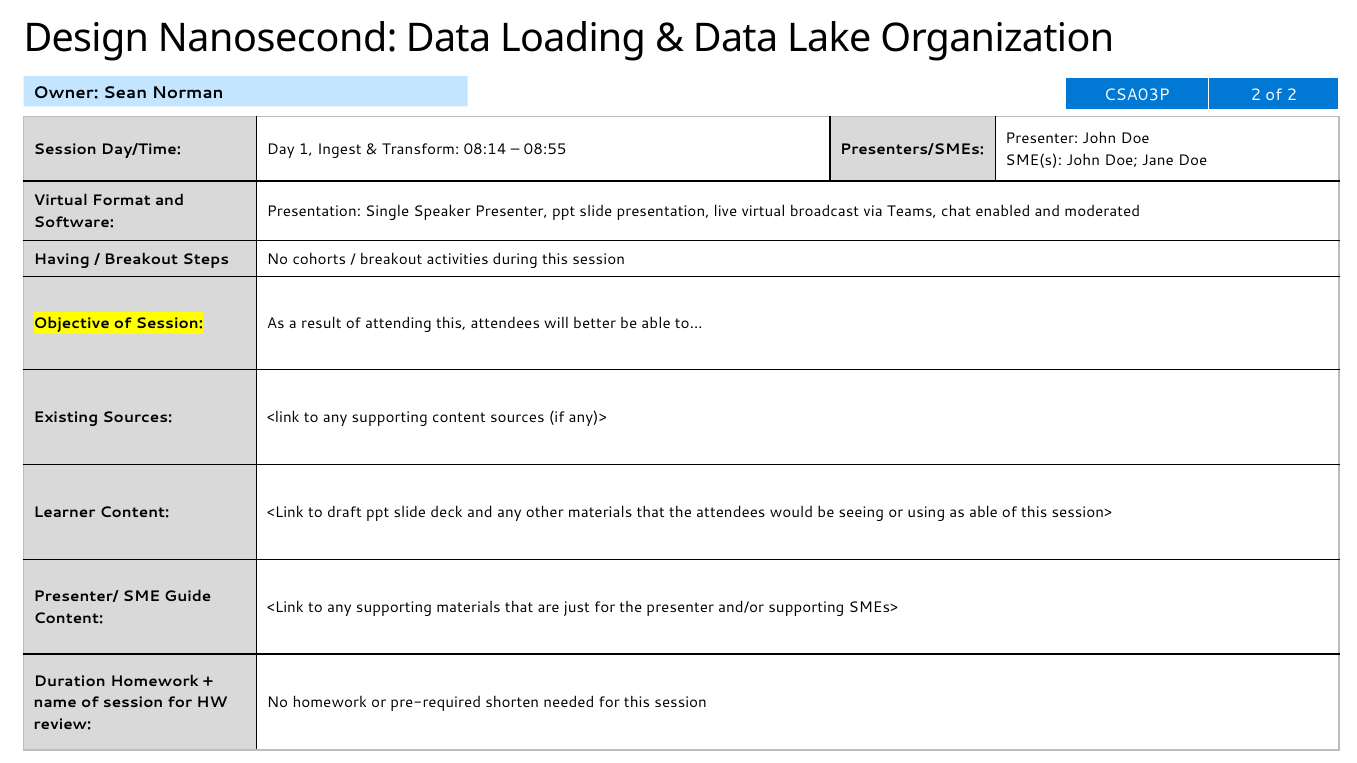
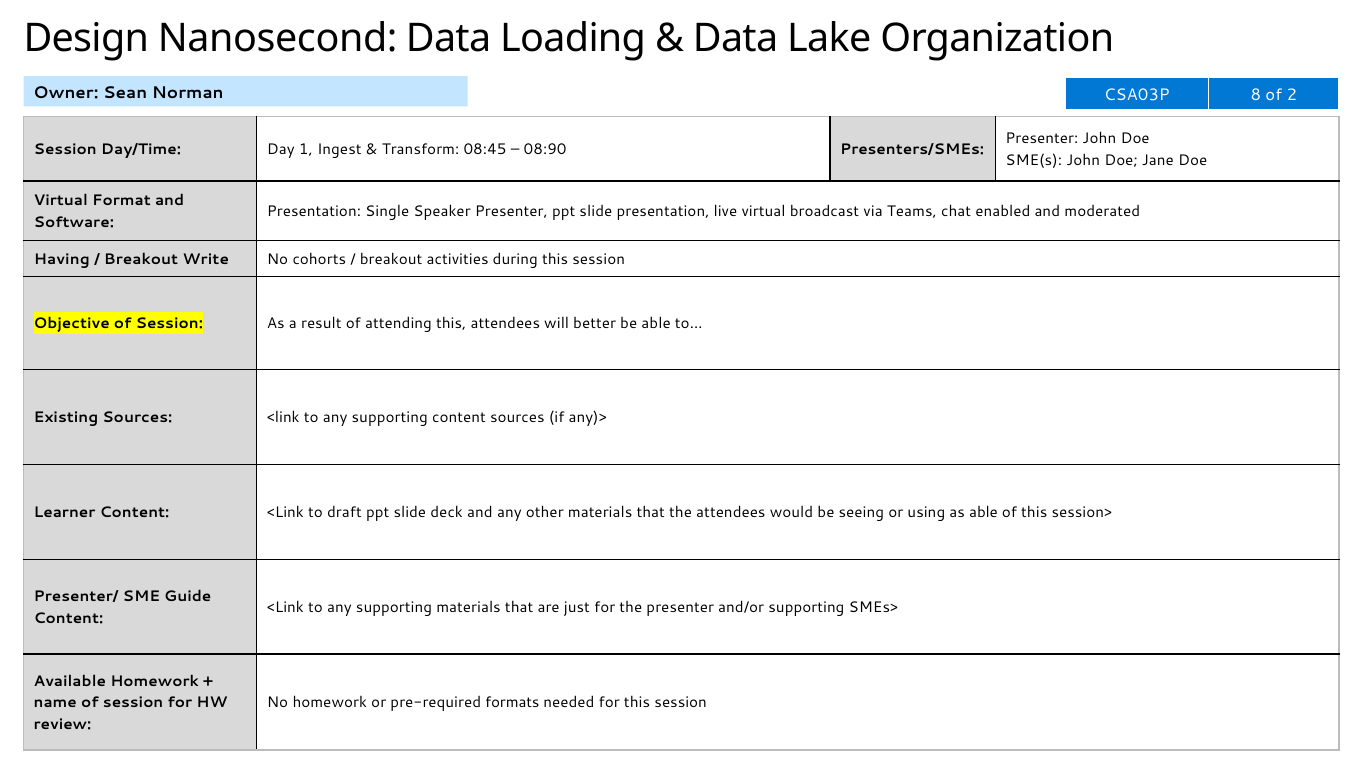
CSA03P 2: 2 -> 8
08:14: 08:14 -> 08:45
08:55: 08:55 -> 08:90
Steps: Steps -> Write
Duration: Duration -> Available
shorten: shorten -> formats
